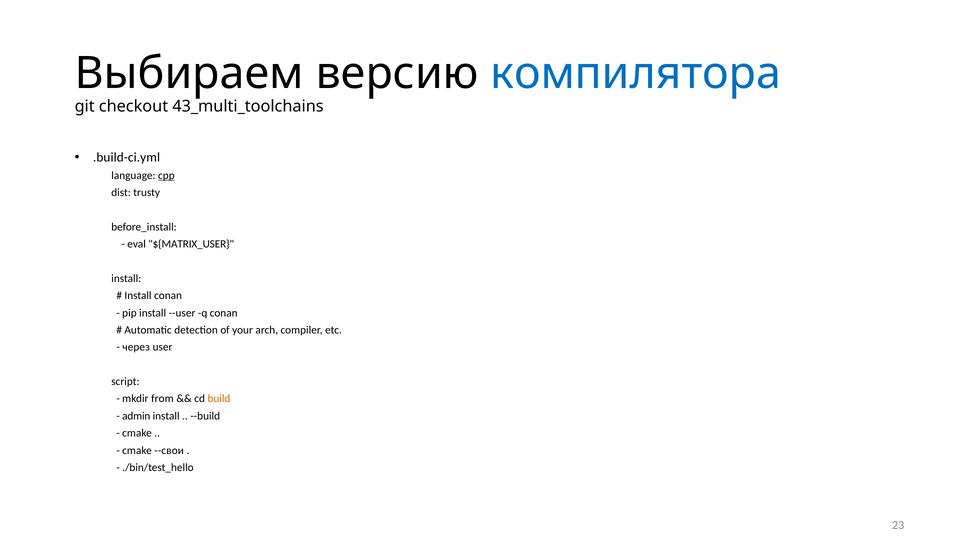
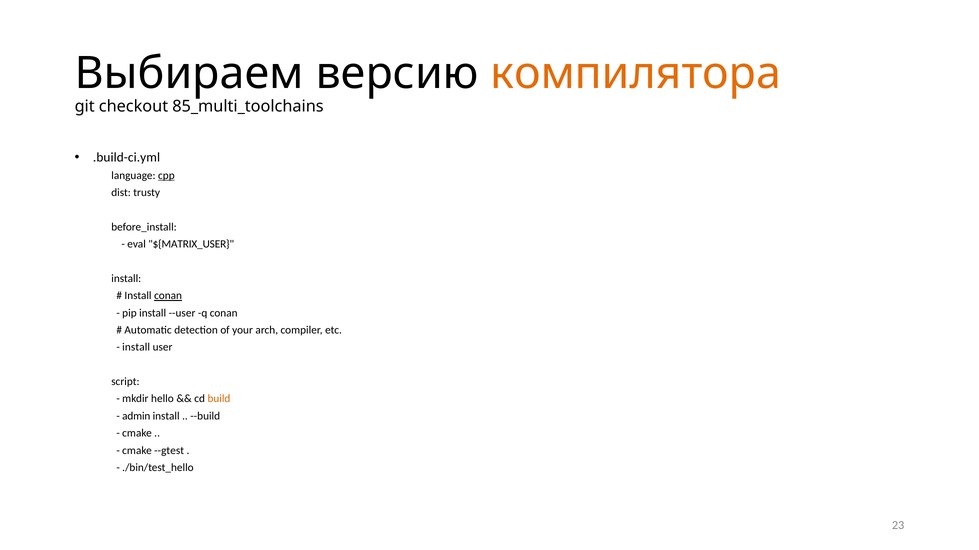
компилятора colour: blue -> orange
43_multi_toolchains: 43_multi_toolchains -> 85_multi_toolchains
conan at (168, 296) underline: none -> present
через at (136, 348): через -> install
from: from -> hello
--свои: --свои -> --gtest
